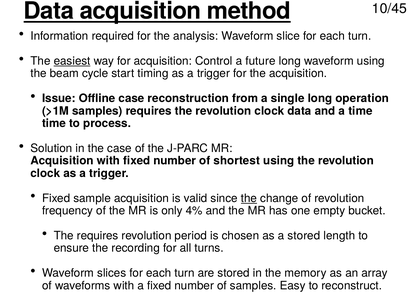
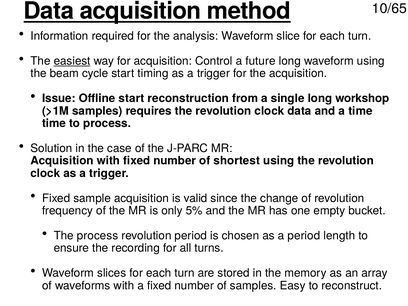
10/45: 10/45 -> 10/65
Offline case: case -> start
operation: operation -> workshop
the at (249, 198) underline: present -> none
4%: 4% -> 5%
The requires: requires -> process
a stored: stored -> period
